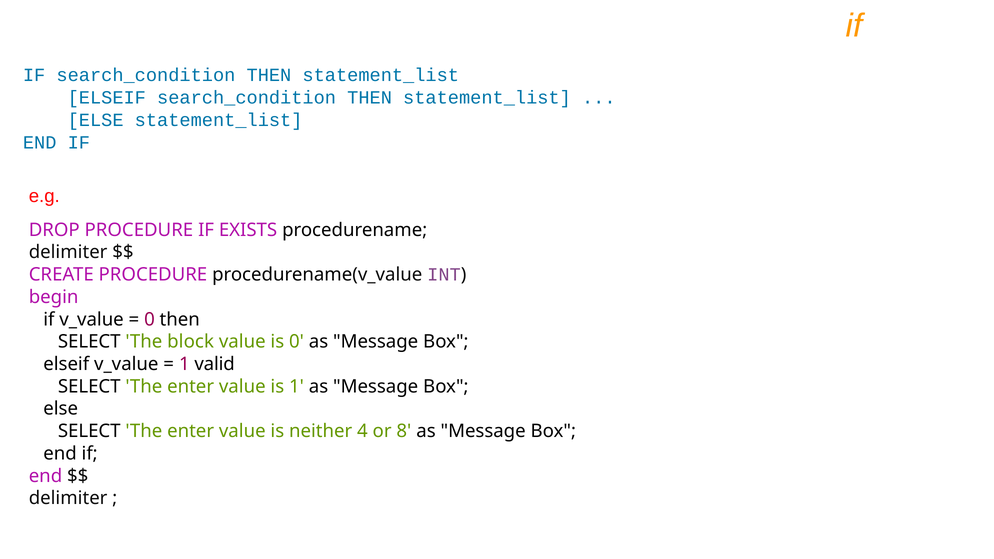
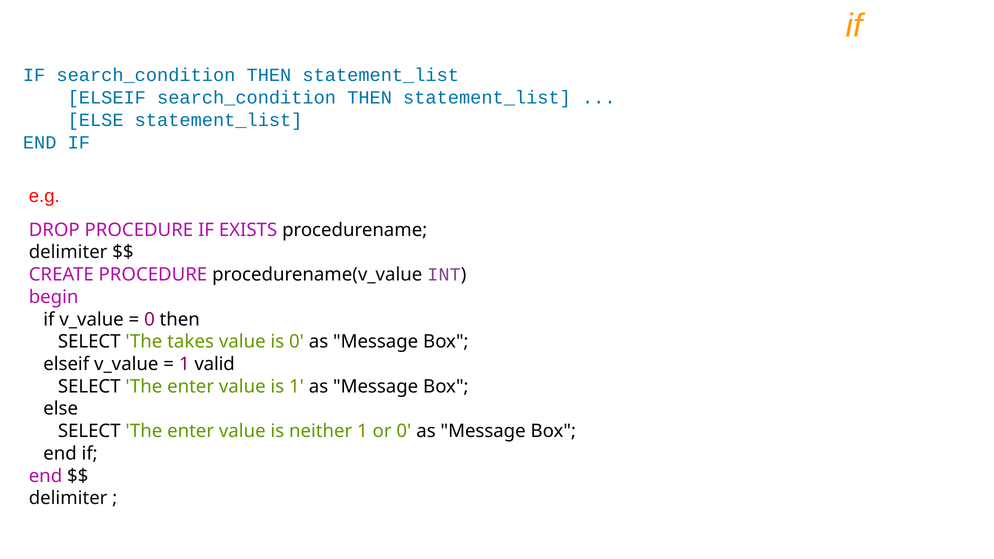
block: block -> takes
neither 4: 4 -> 1
or 8: 8 -> 0
